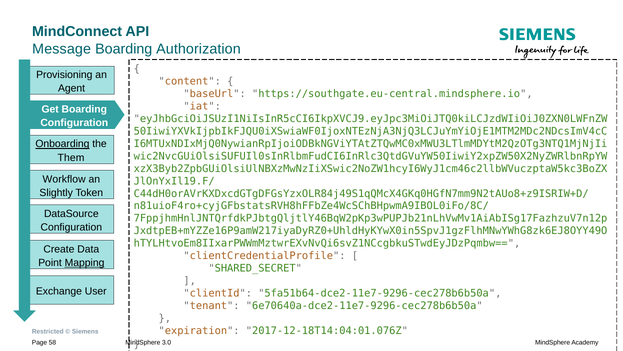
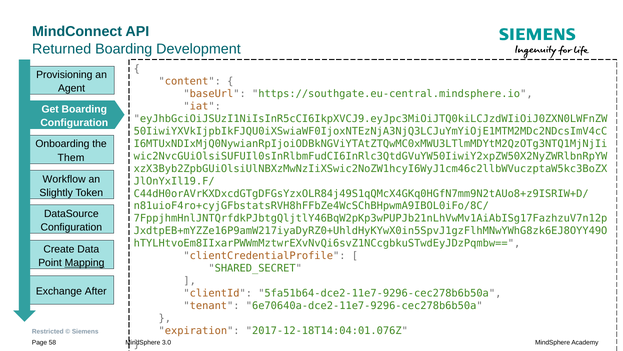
Message: Message -> Returned
Authorization: Authorization -> Development
Onboarding underline: present -> none
User: User -> After
